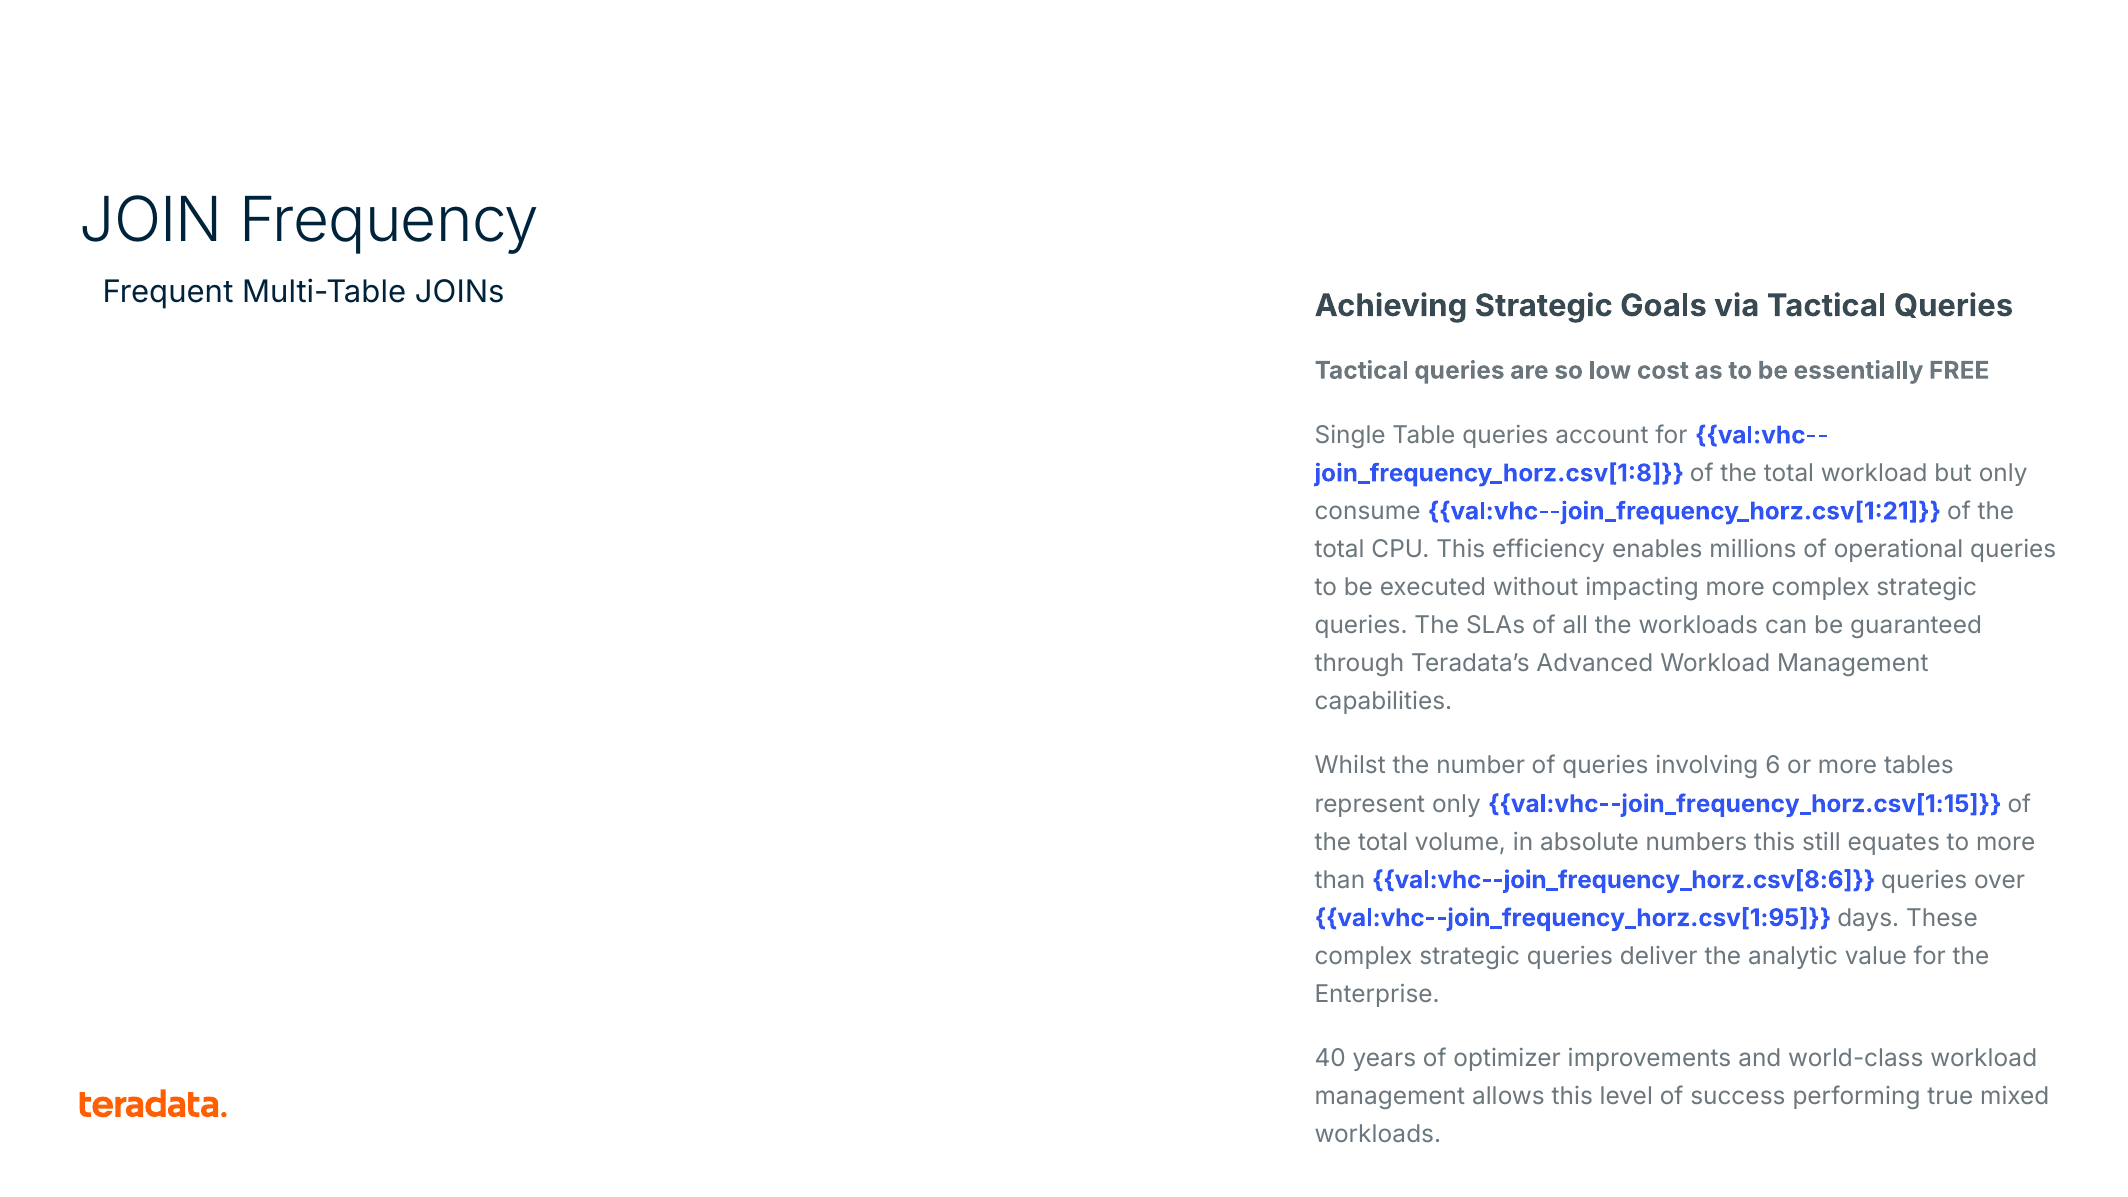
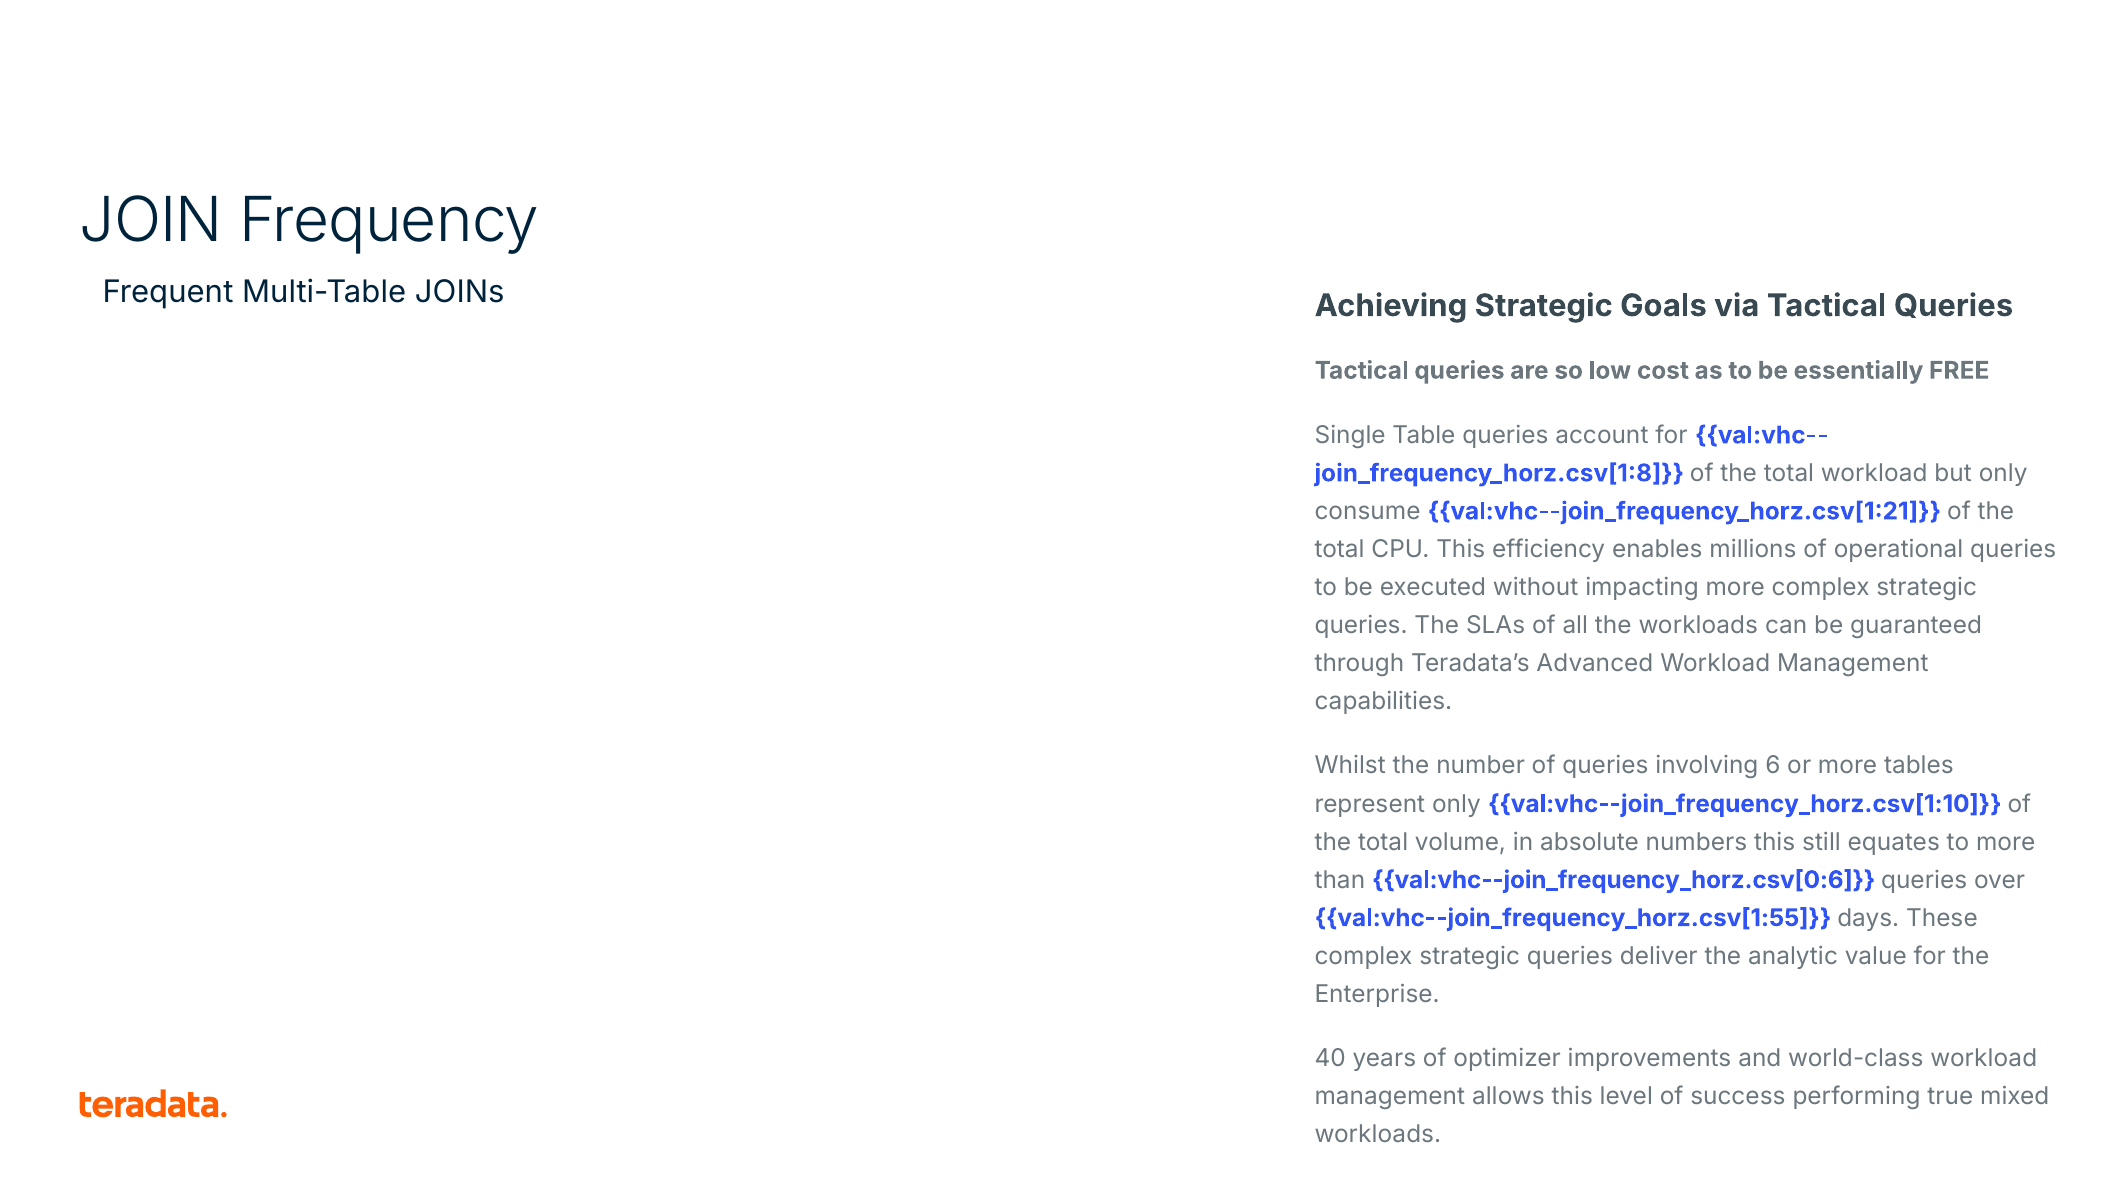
val:vhc--join_frequency_horz.csv[1:15: val:vhc--join_frequency_horz.csv[1:15 -> val:vhc--join_frequency_horz.csv[1:10
val:vhc--join_frequency_horz.csv[8:6: val:vhc--join_frequency_horz.csv[8:6 -> val:vhc--join_frequency_horz.csv[0:6
val:vhc--join_frequency_horz.csv[1:95: val:vhc--join_frequency_horz.csv[1:95 -> val:vhc--join_frequency_horz.csv[1:55
